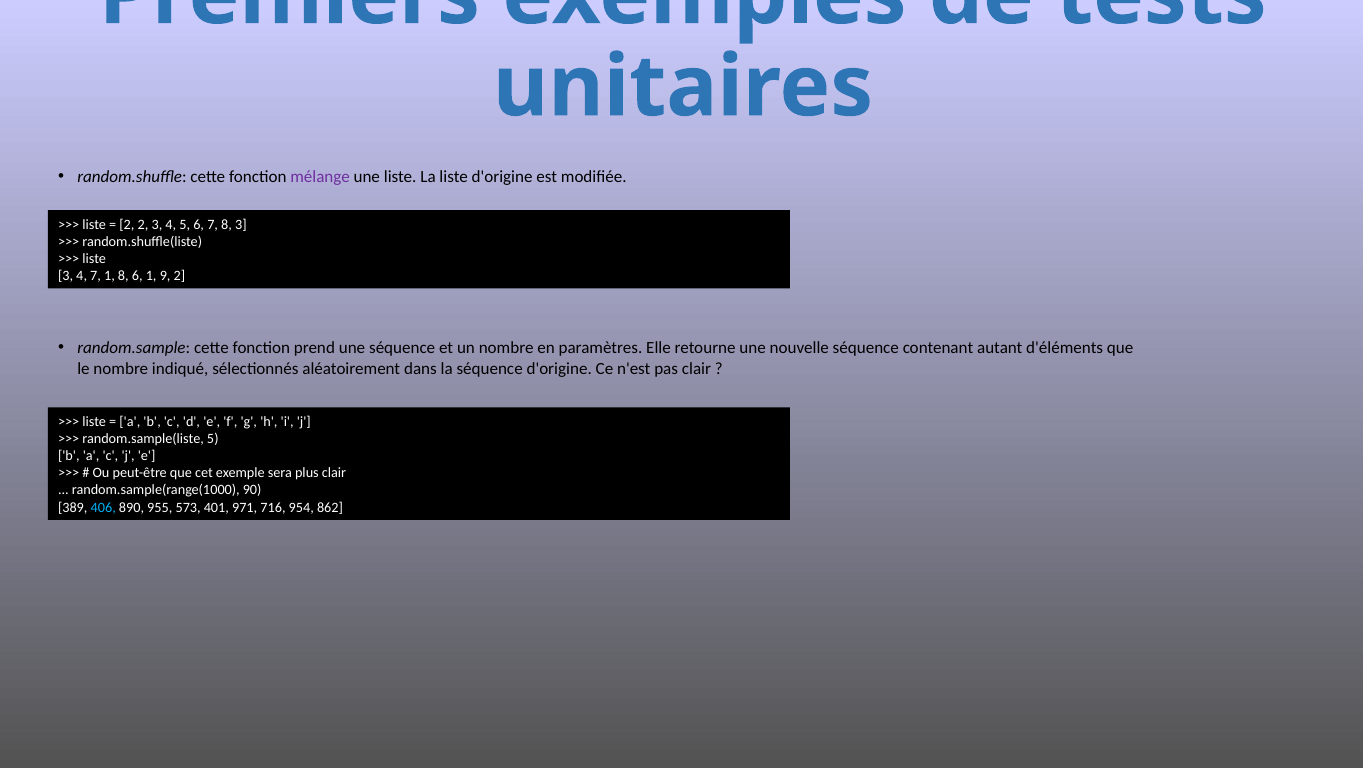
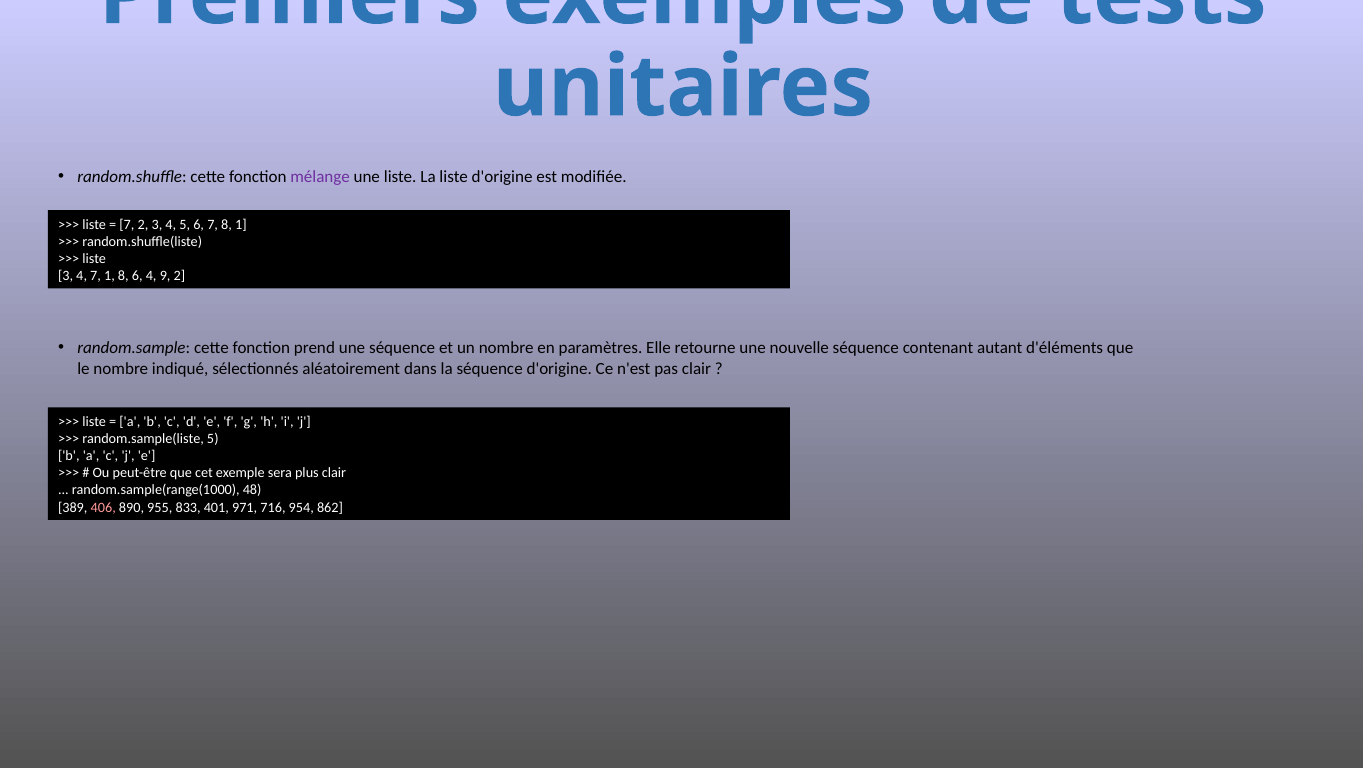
2 at (127, 225): 2 -> 7
8 3: 3 -> 1
6 1: 1 -> 4
90: 90 -> 48
406 colour: light blue -> pink
573: 573 -> 833
